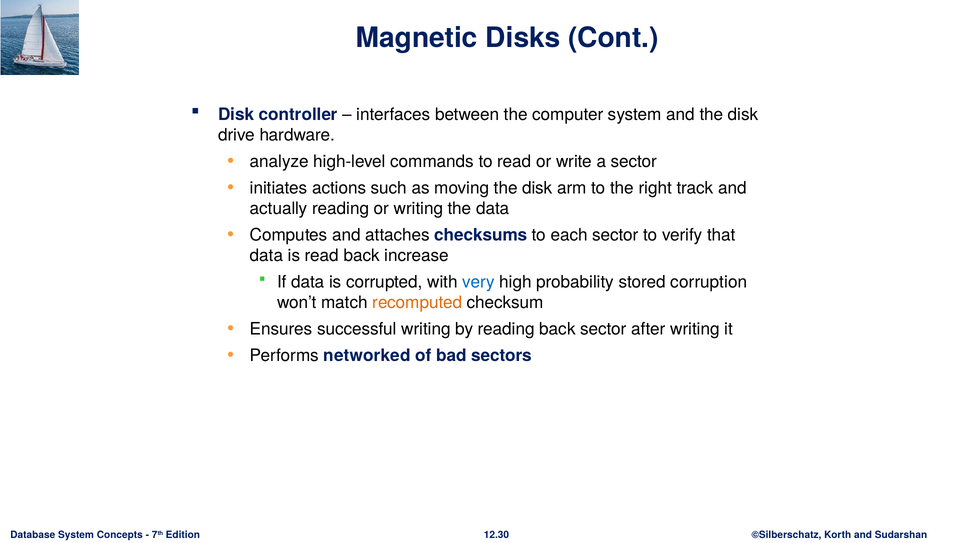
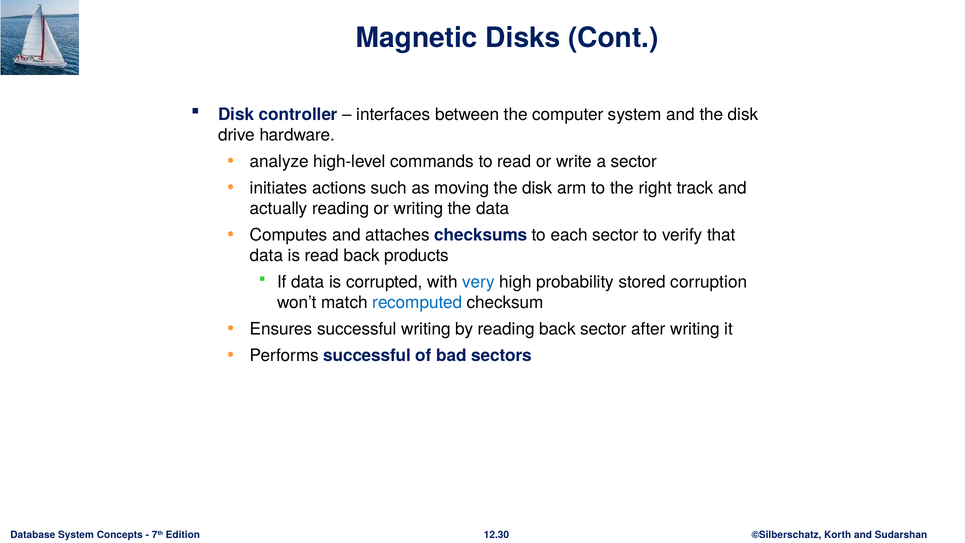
increase: increase -> products
recomputed colour: orange -> blue
Performs networked: networked -> successful
